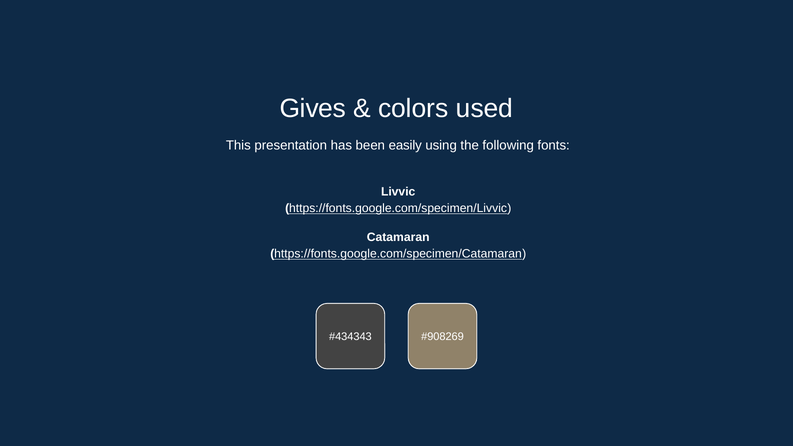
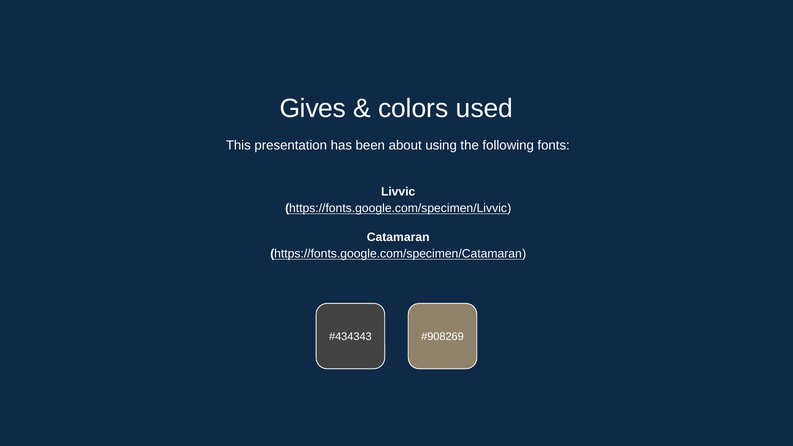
easily: easily -> about
